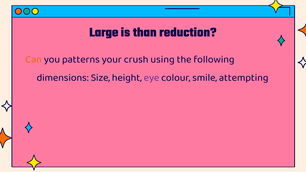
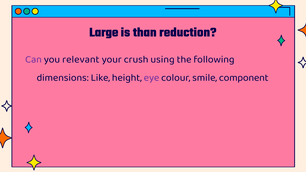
Can colour: orange -> purple
patterns: patterns -> relevant
Size: Size -> Like
attempting: attempting -> component
